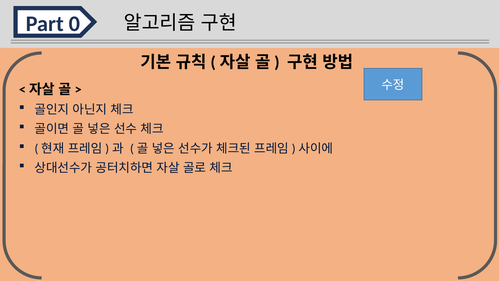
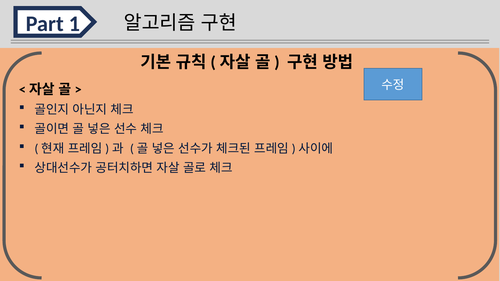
0: 0 -> 1
